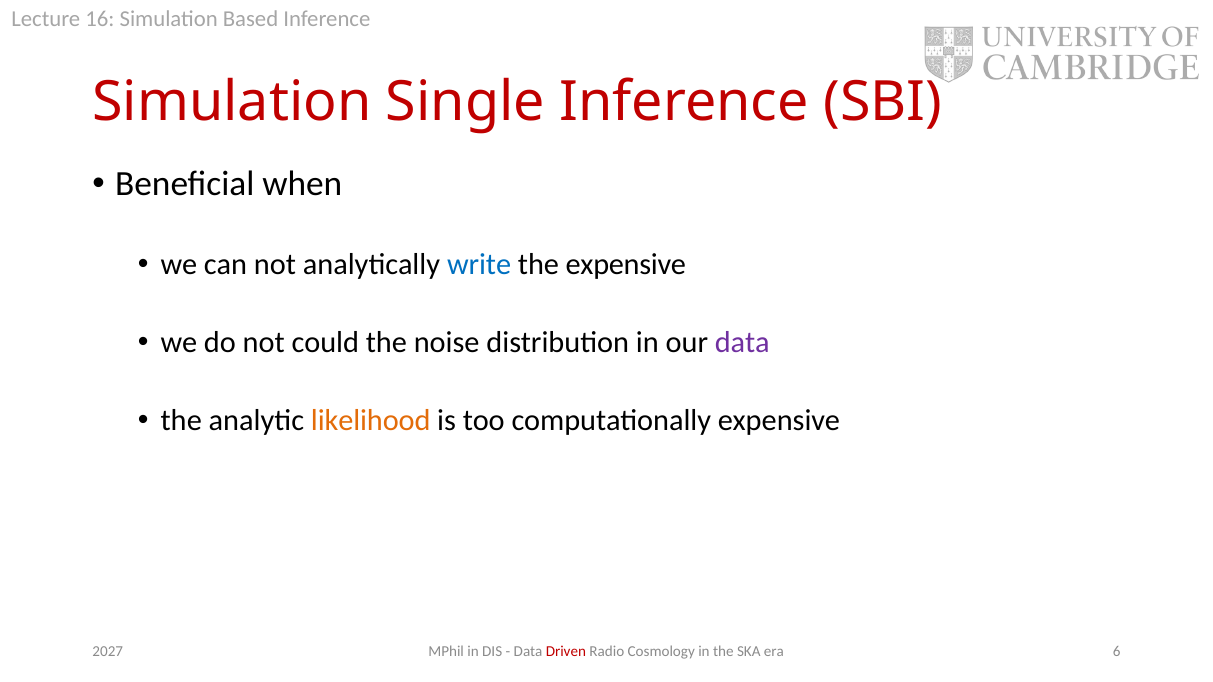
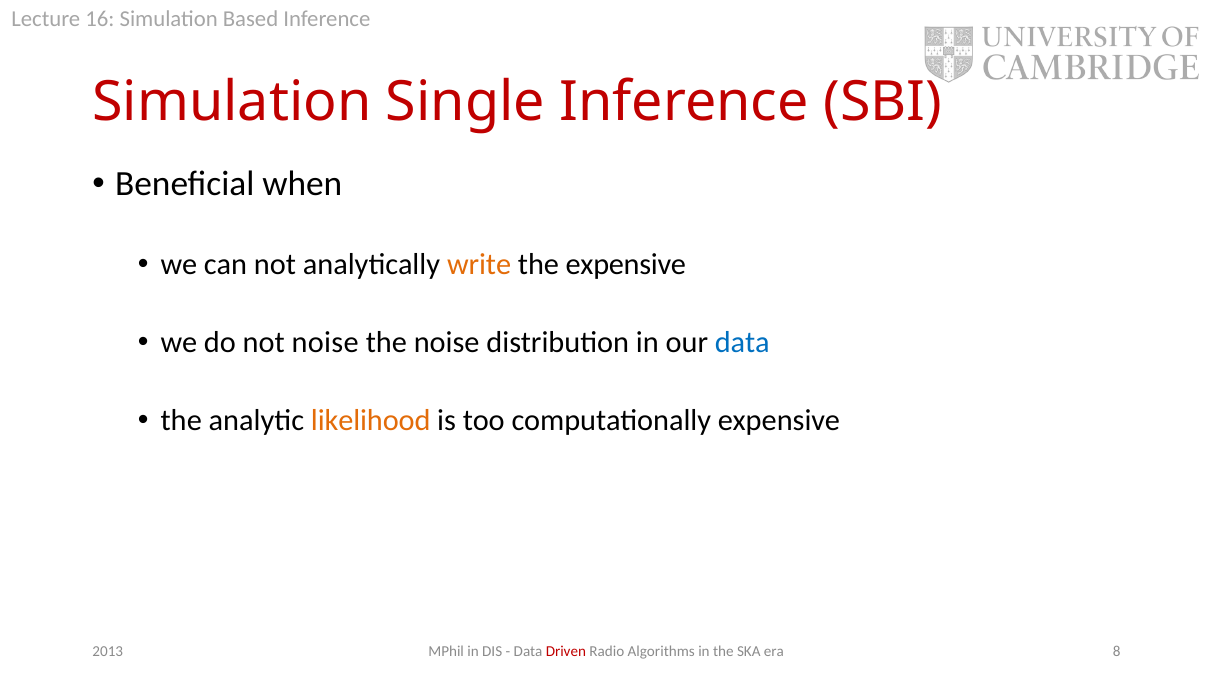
write colour: blue -> orange
not could: could -> noise
data at (742, 343) colour: purple -> blue
Cosmology: Cosmology -> Algorithms
6: 6 -> 8
2027: 2027 -> 2013
